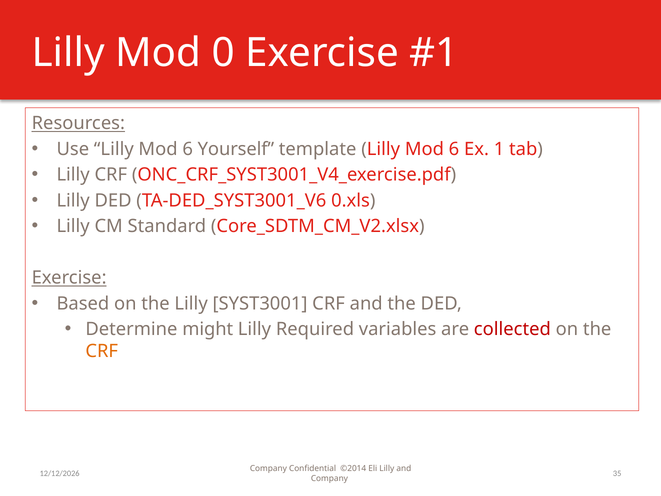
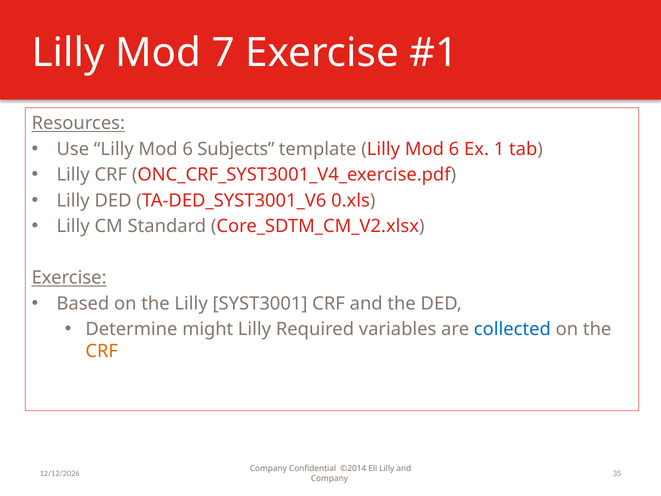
0: 0 -> 7
Yourself: Yourself -> Subjects
collected colour: red -> blue
